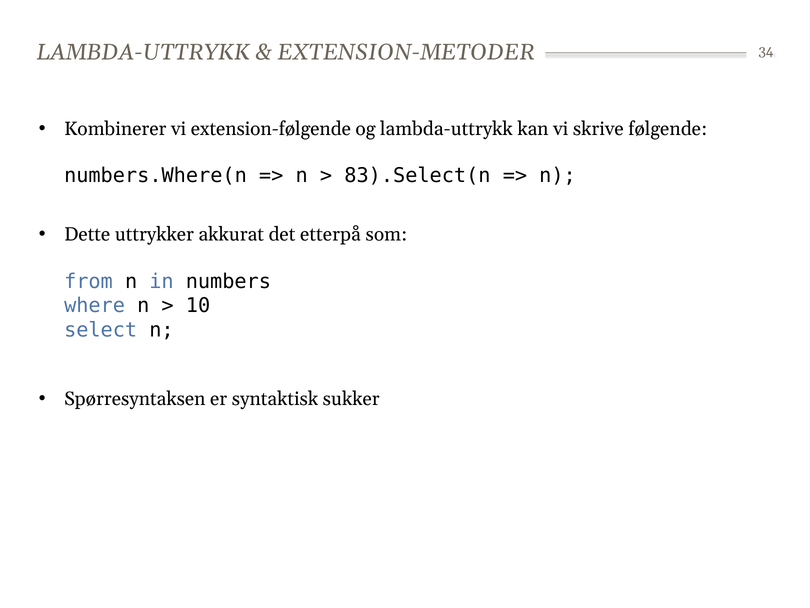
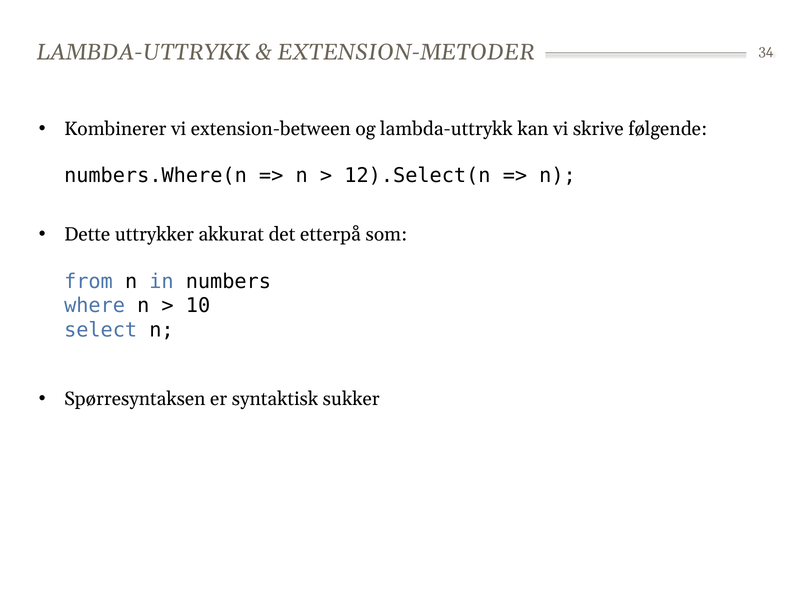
extension-følgende: extension-følgende -> extension-between
83).Select(n: 83).Select(n -> 12).Select(n
